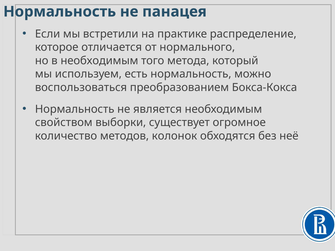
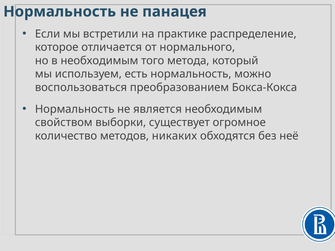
колонок: колонок -> никаких
